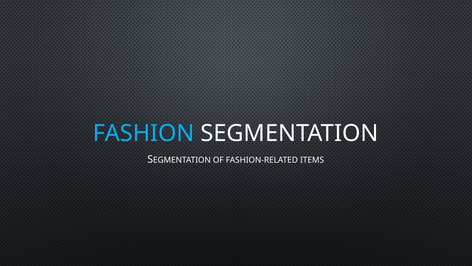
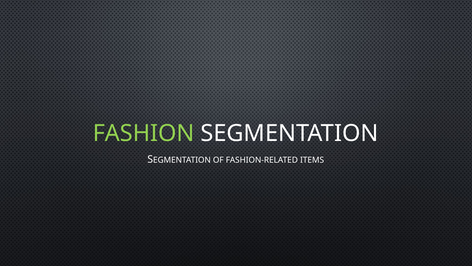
FASHION colour: light blue -> light green
